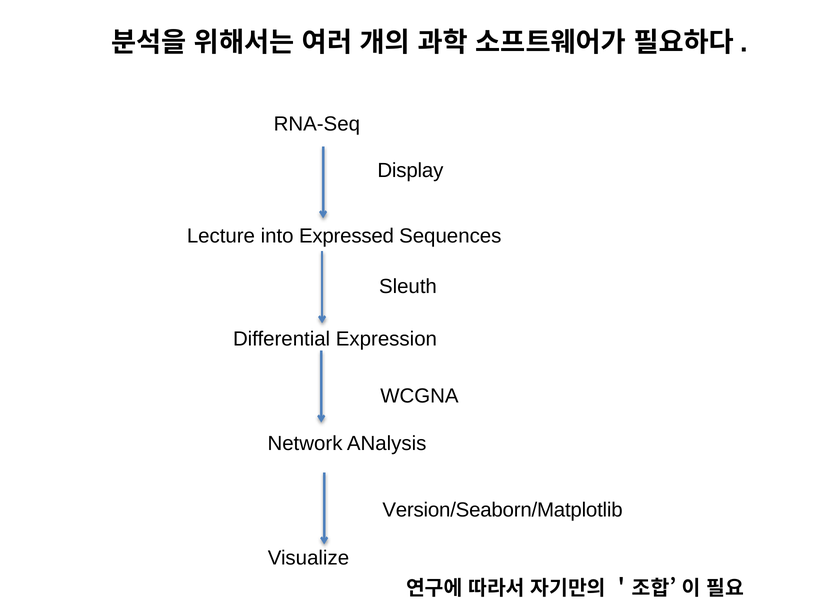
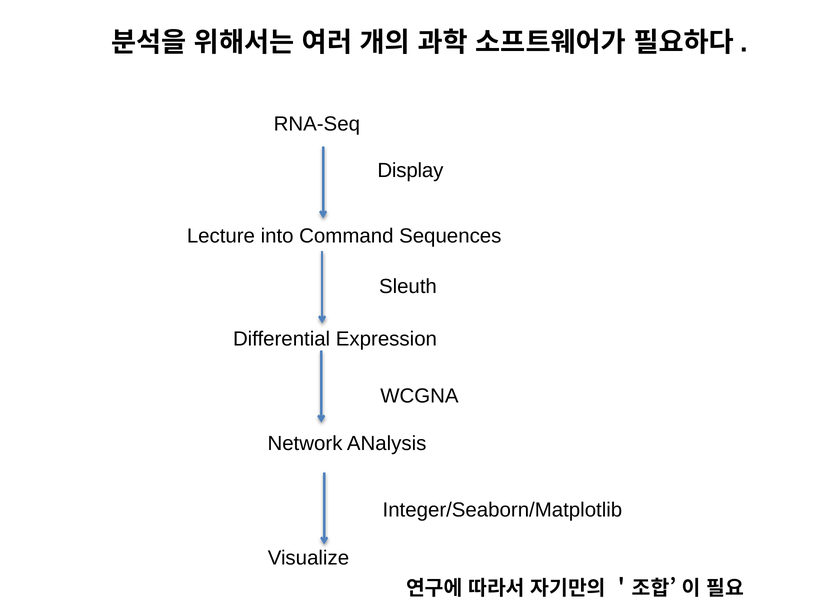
Expressed: Expressed -> Command
Version/Seaborn/Matplotlib: Version/Seaborn/Matplotlib -> Integer/Seaborn/Matplotlib
